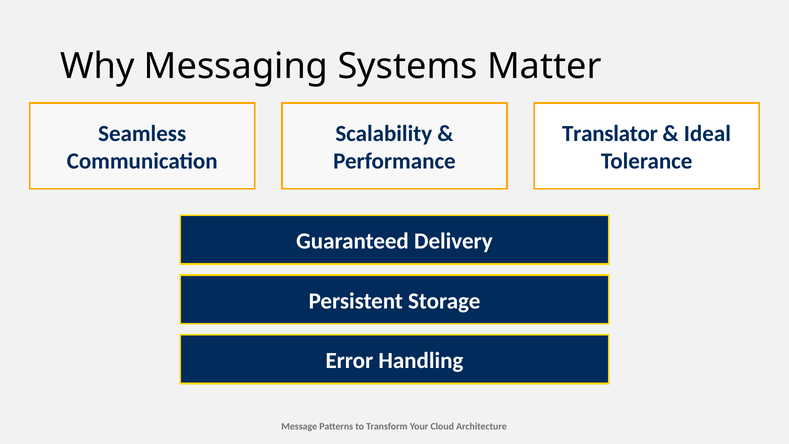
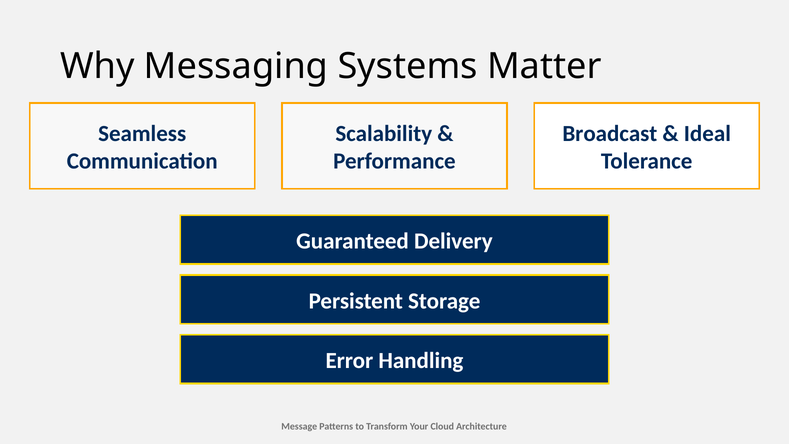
Translator: Translator -> Broadcast
